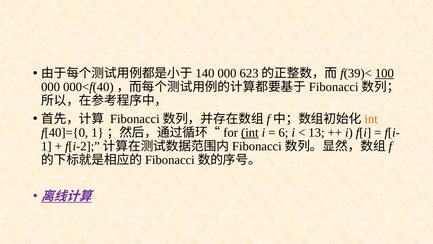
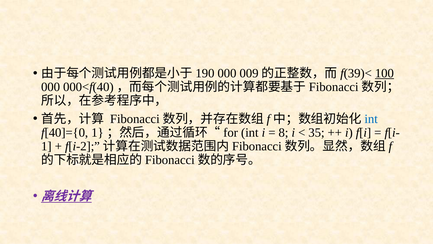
140: 140 -> 190
623: 623 -> 009
int at (371, 119) colour: orange -> blue
int at (250, 132) underline: present -> none
6: 6 -> 8
13: 13 -> 35
